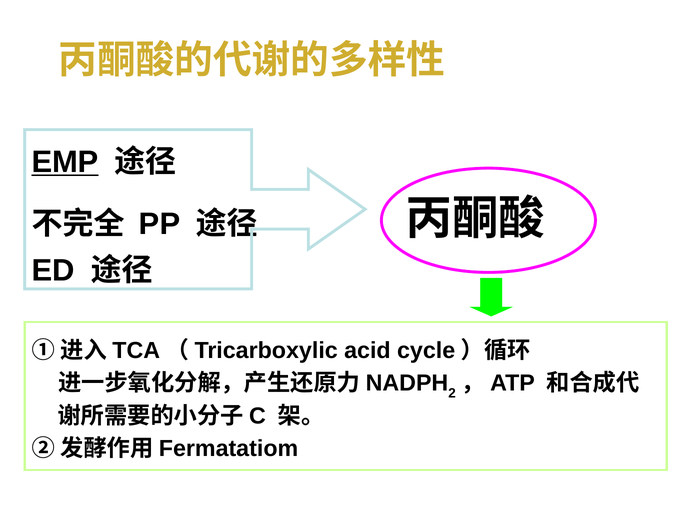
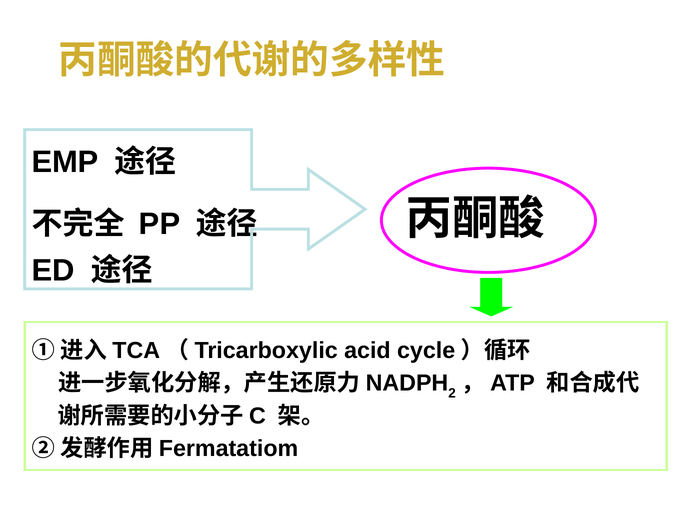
EMP underline: present -> none
